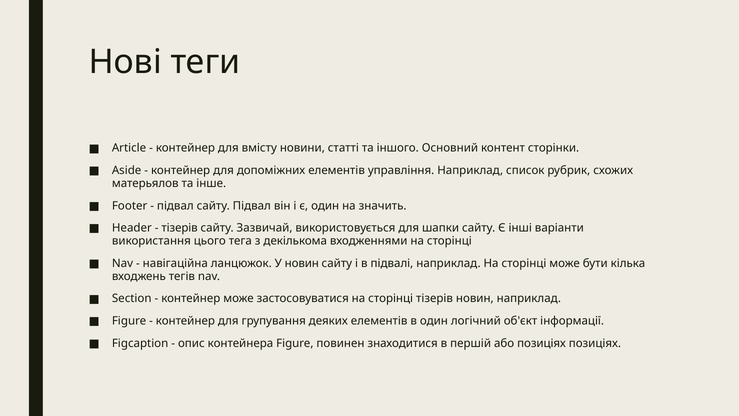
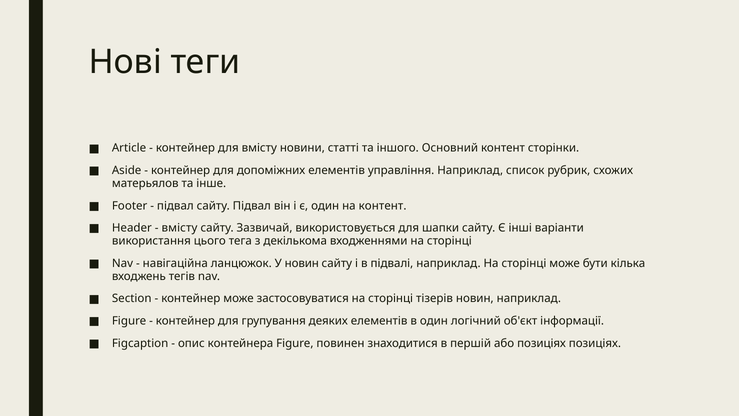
на значить: значить -> контент
тізерів at (180, 228): тізерів -> вмісту
